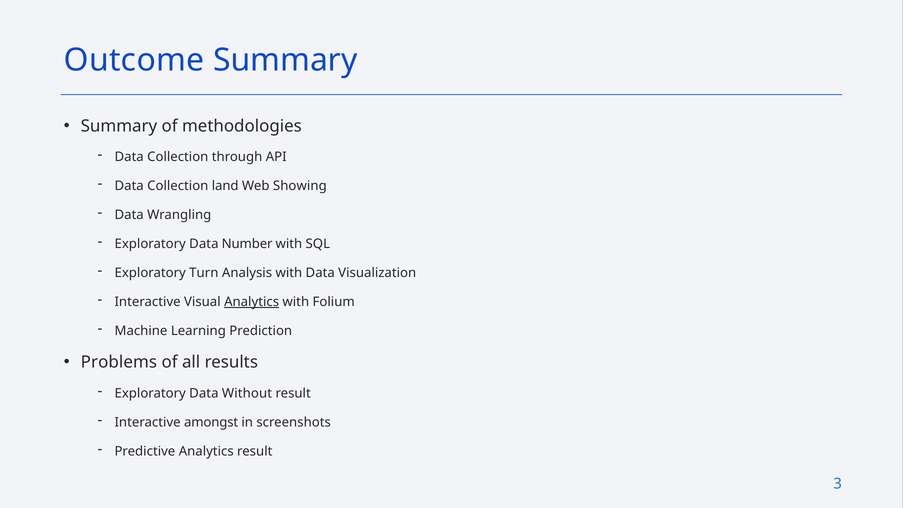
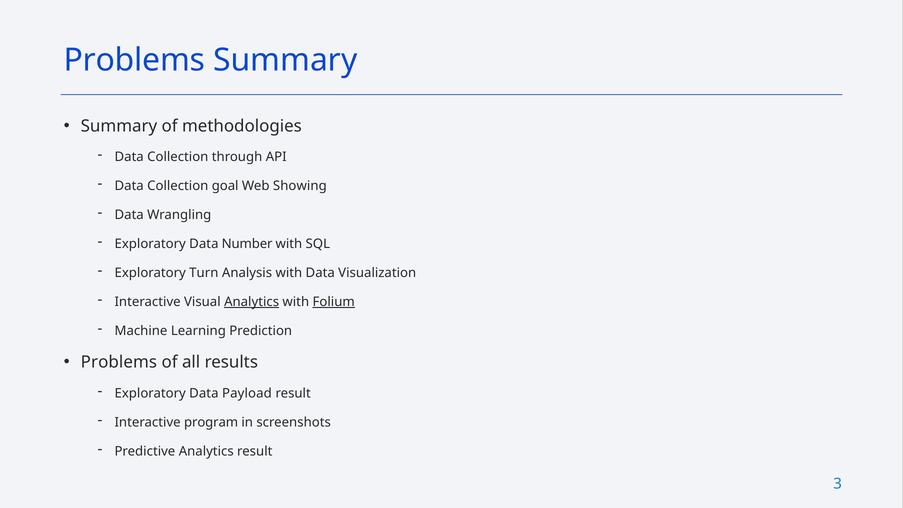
Outcome at (134, 60): Outcome -> Problems
land: land -> goal
Folium underline: none -> present
Without: Without -> Payload
amongst: amongst -> program
